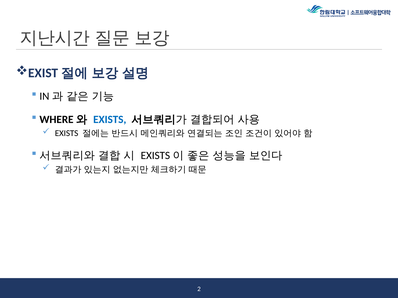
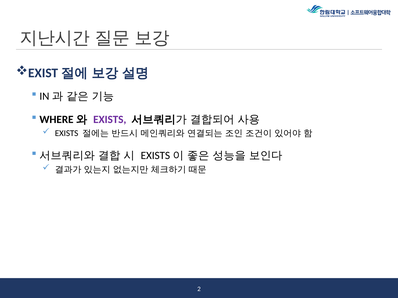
EXISTS at (110, 120) colour: blue -> purple
